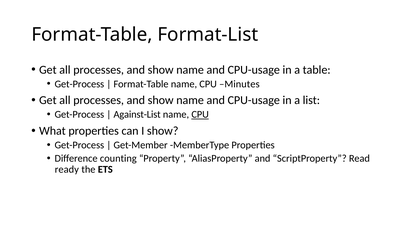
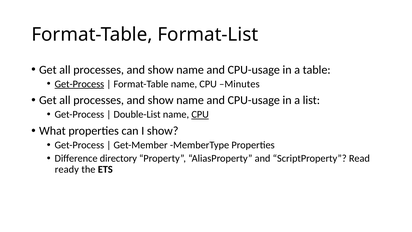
Get-Process at (79, 84) underline: none -> present
Against-List: Against-List -> Double-List
counting: counting -> directory
